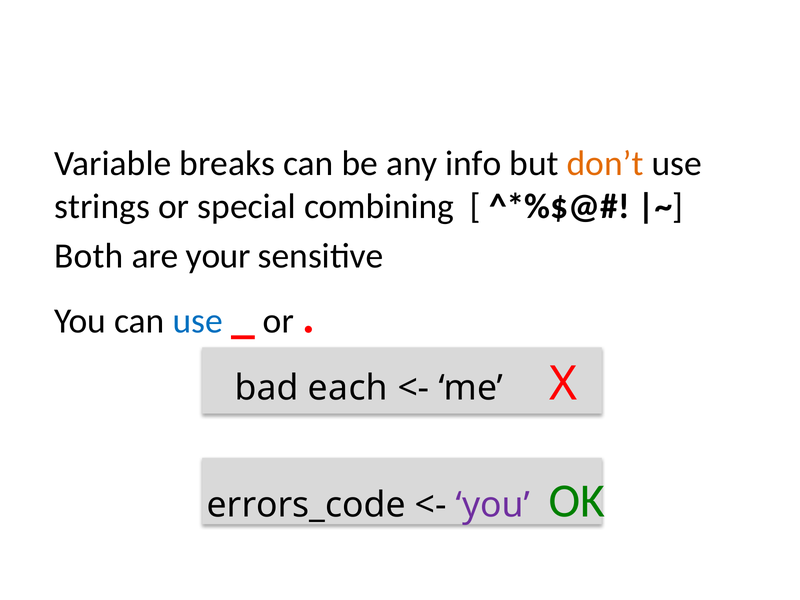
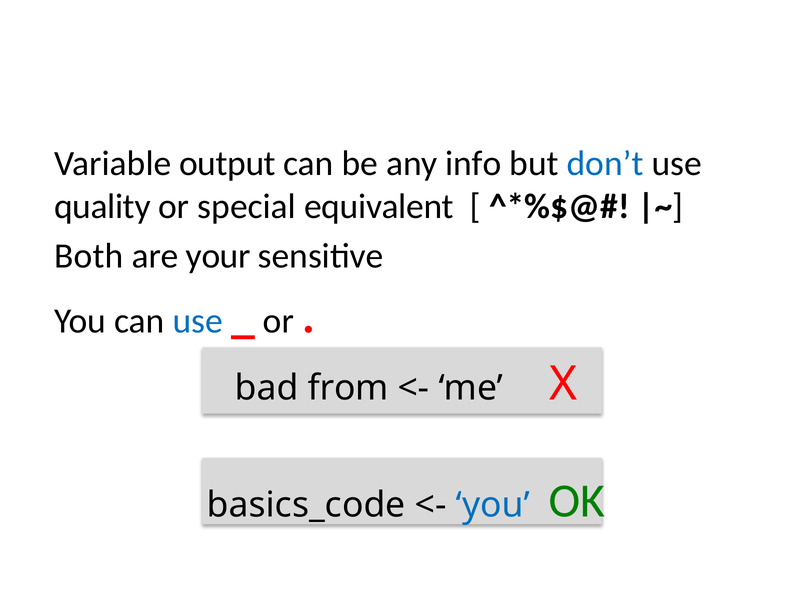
breaks: breaks -> output
don’t colour: orange -> blue
strings: strings -> quality
combining: combining -> equivalent
each: each -> from
errors_code: errors_code -> basics_code
you at (493, 505) colour: purple -> blue
